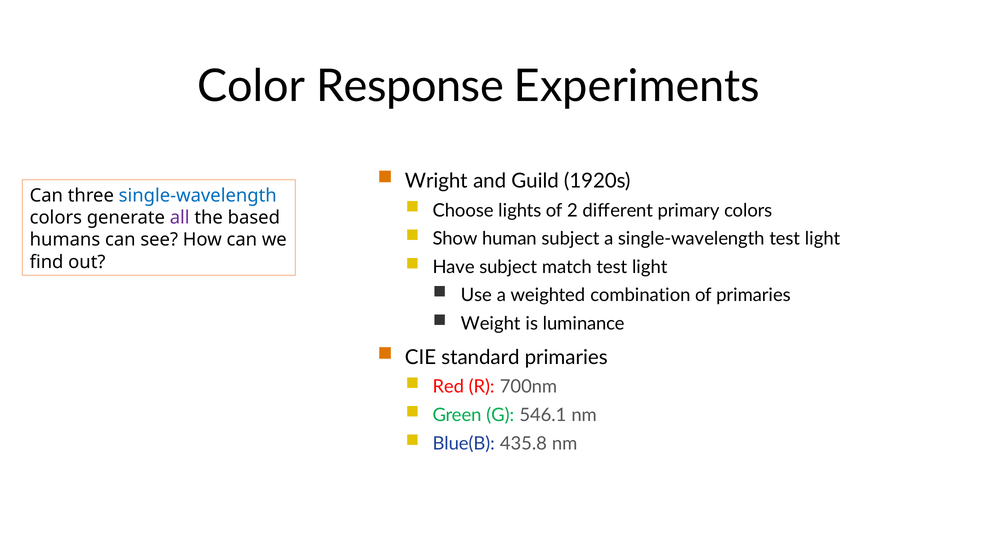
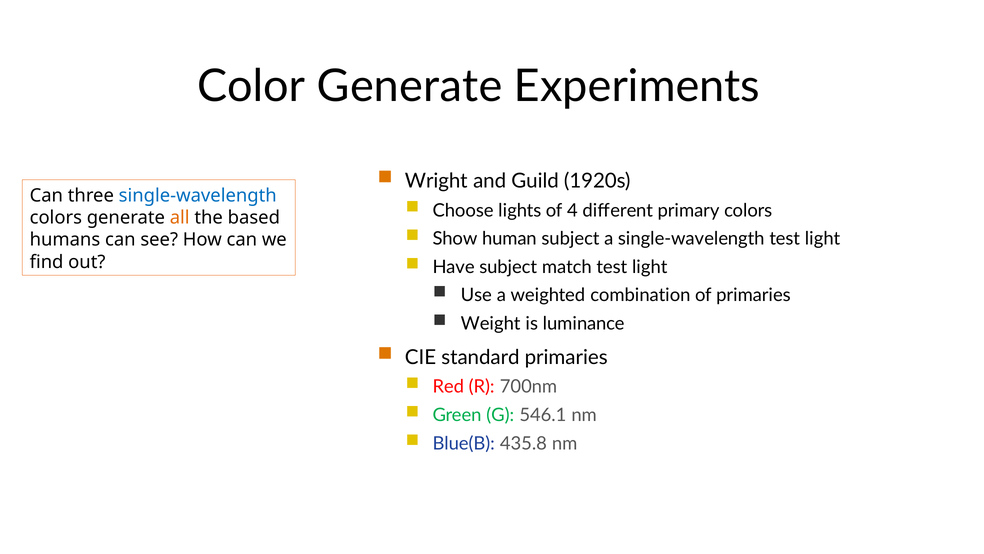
Color Response: Response -> Generate
2: 2 -> 4
all colour: purple -> orange
